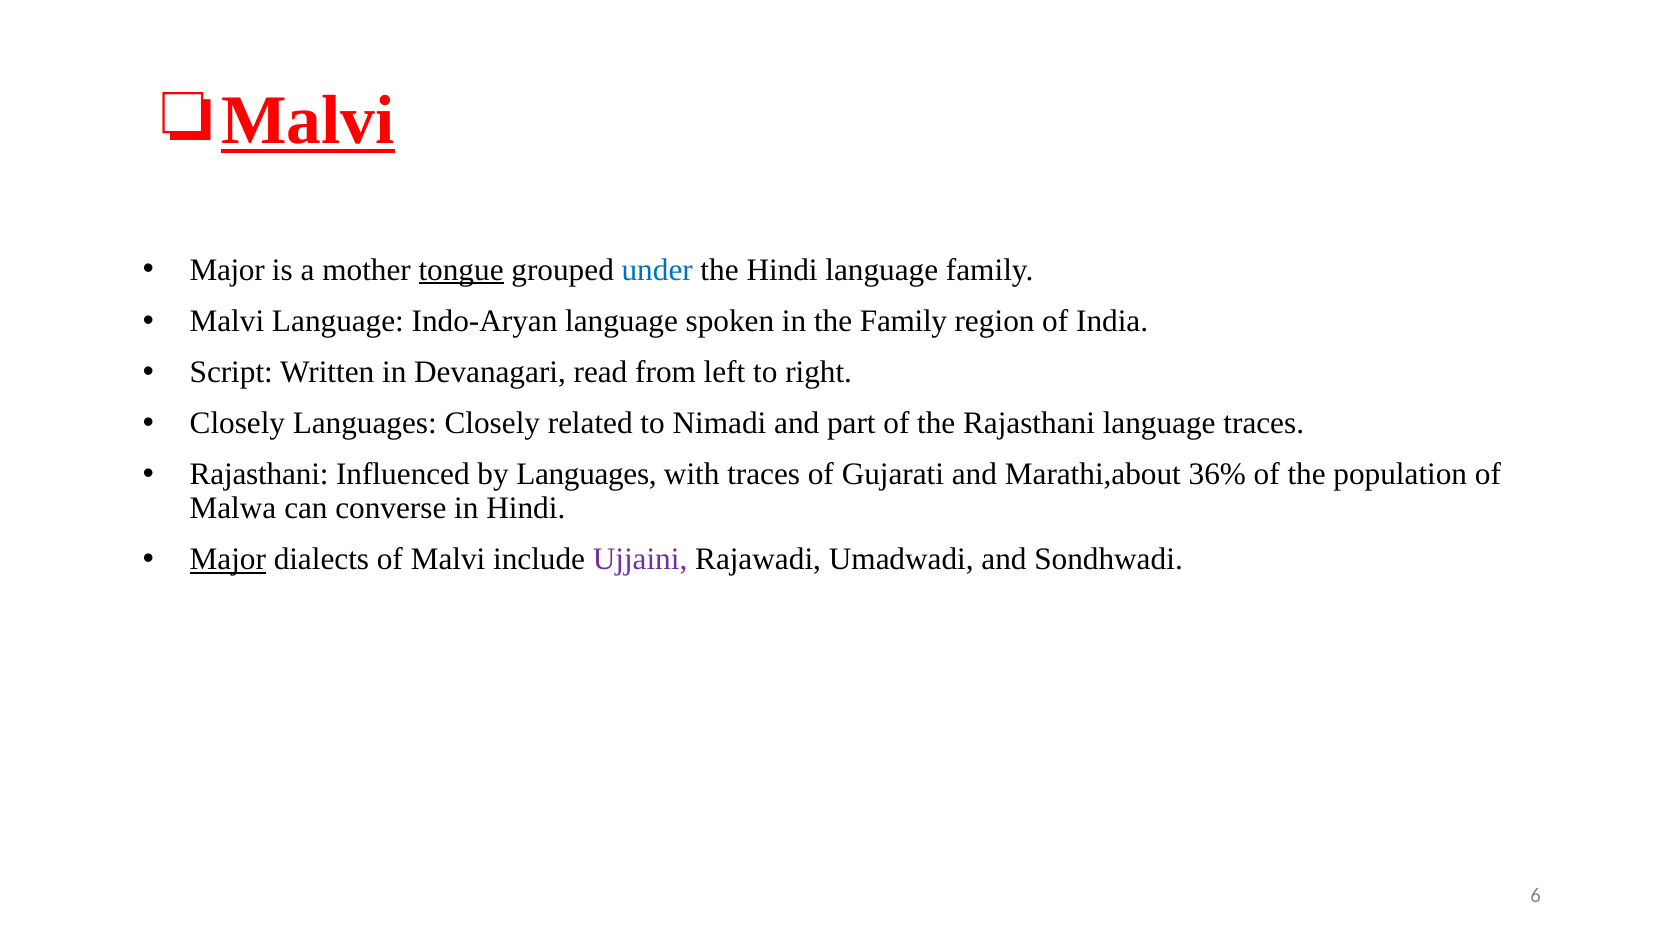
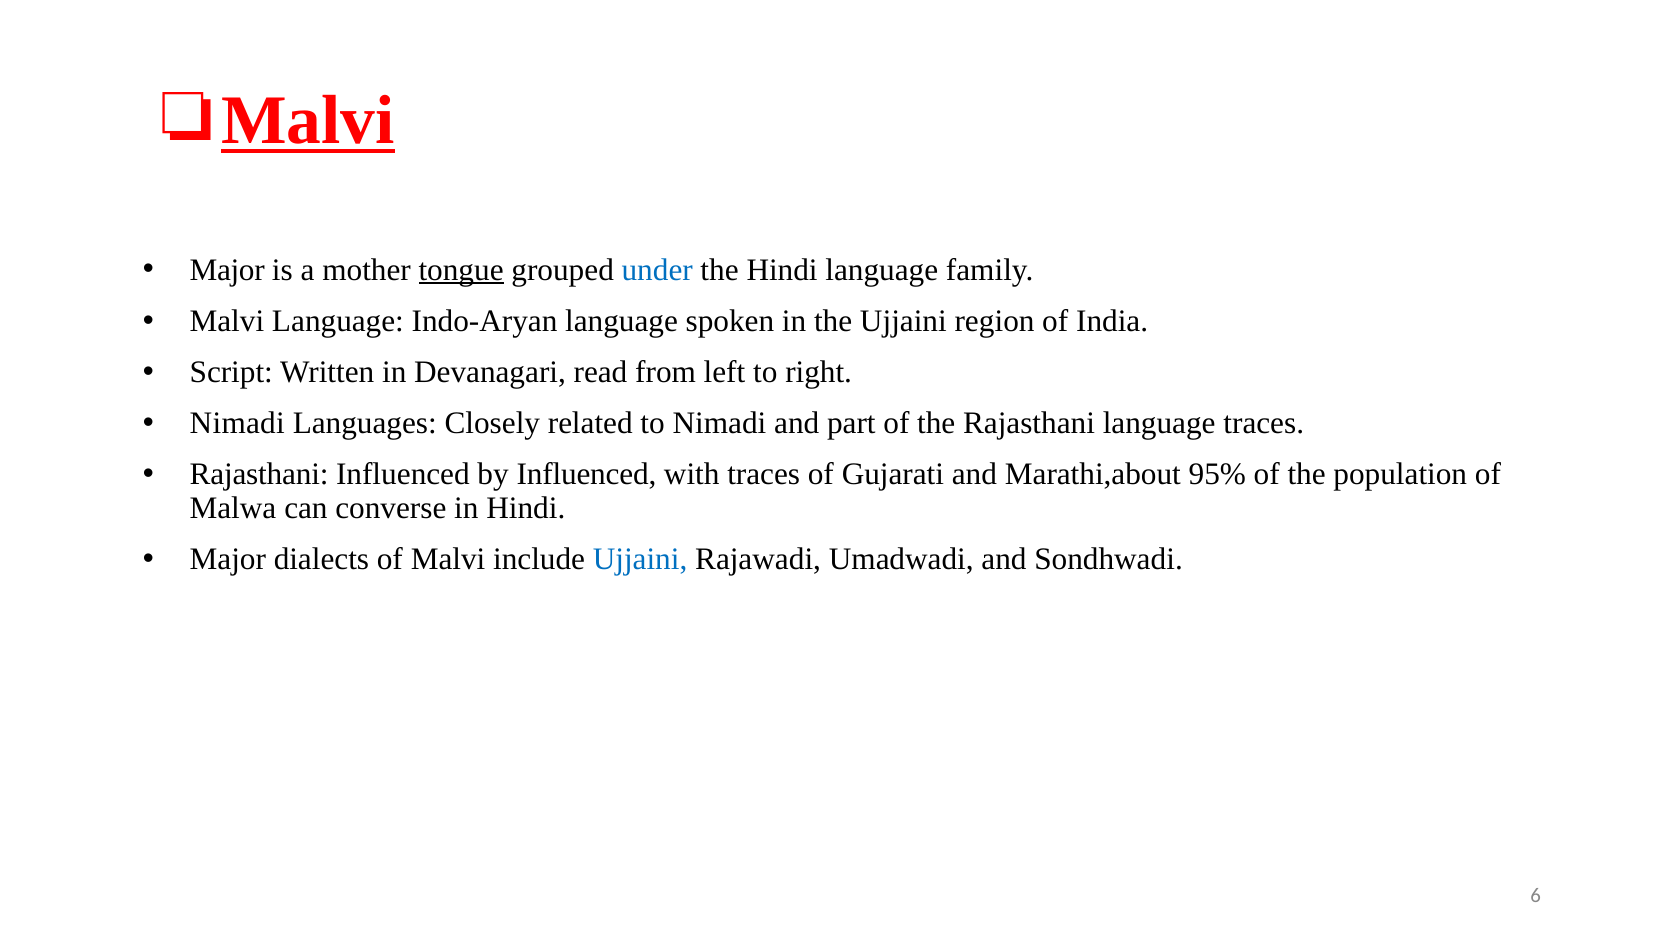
the Family: Family -> Ujjaini
Closely at (237, 423): Closely -> Nimadi
by Languages: Languages -> Influenced
36%: 36% -> 95%
Major at (228, 560) underline: present -> none
Ujjaini at (640, 560) colour: purple -> blue
